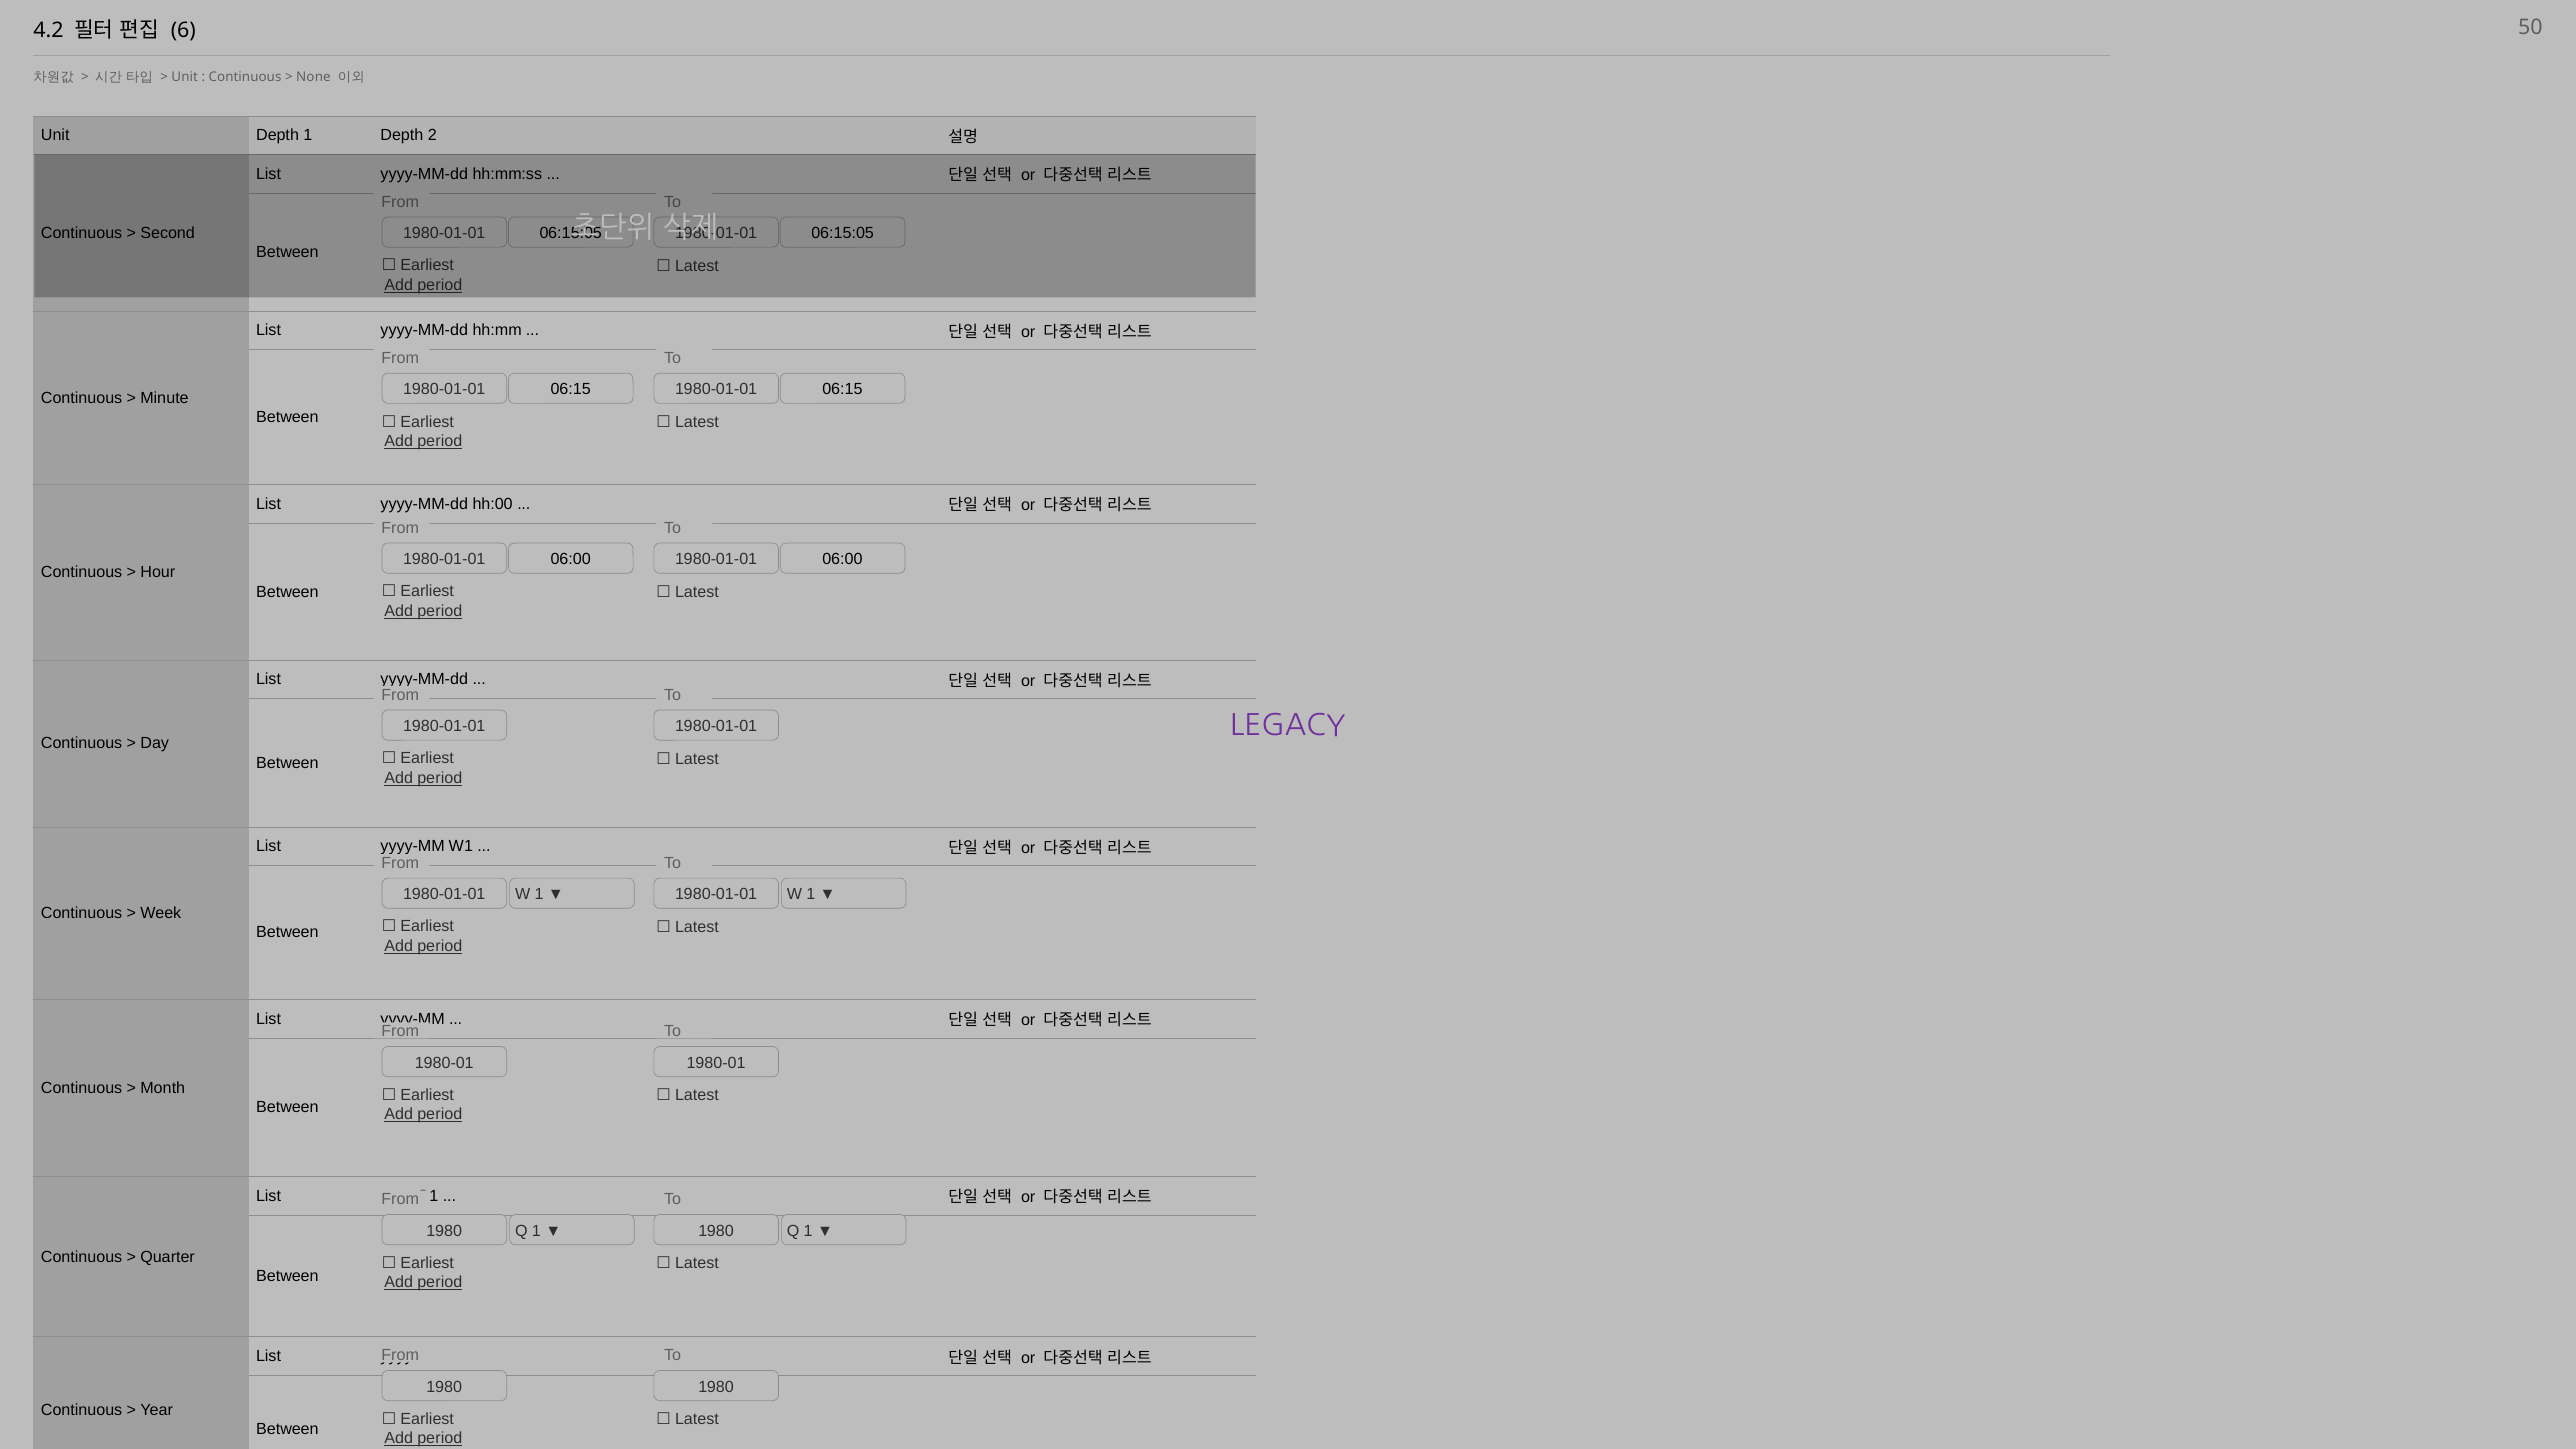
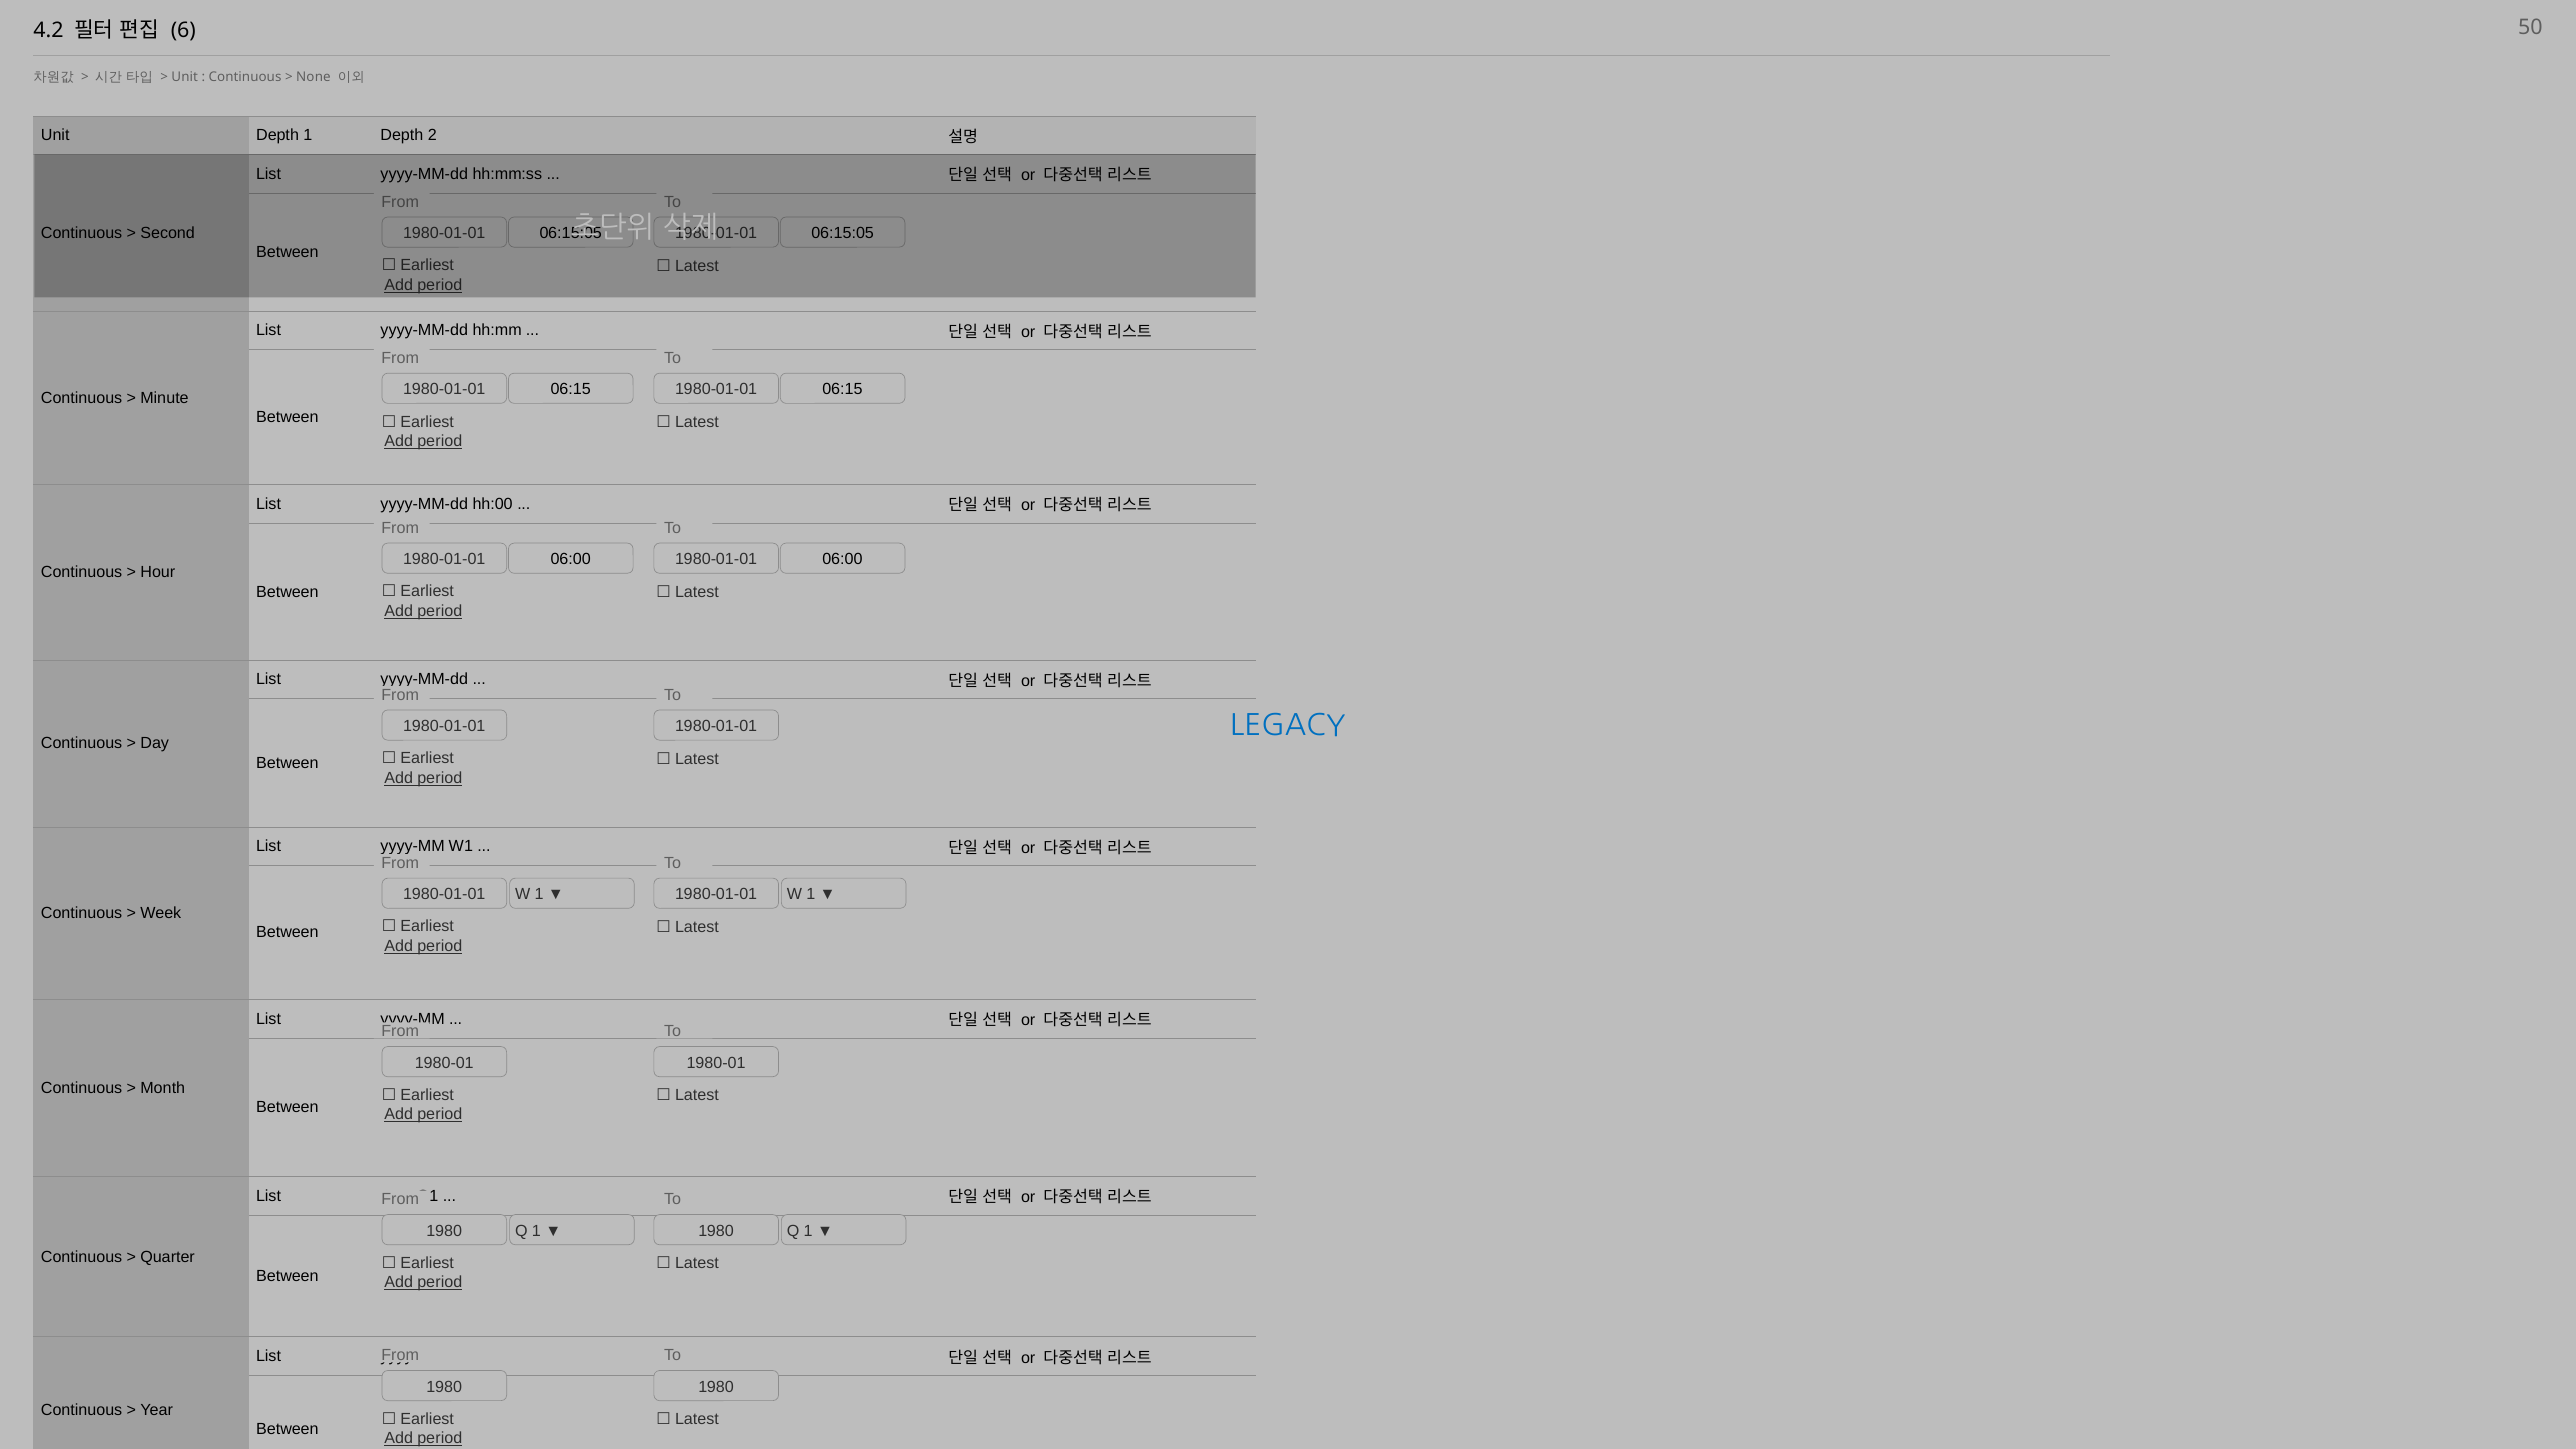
LEGACY colour: purple -> blue
